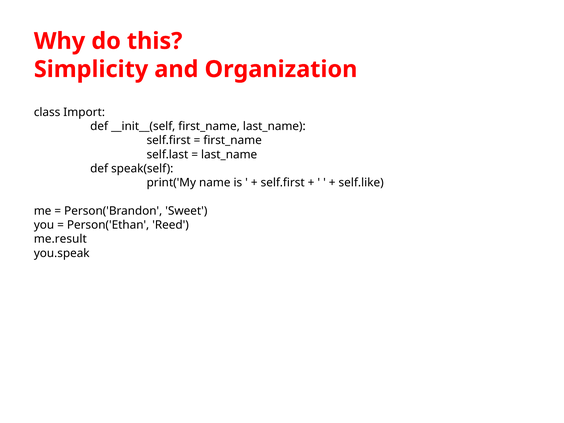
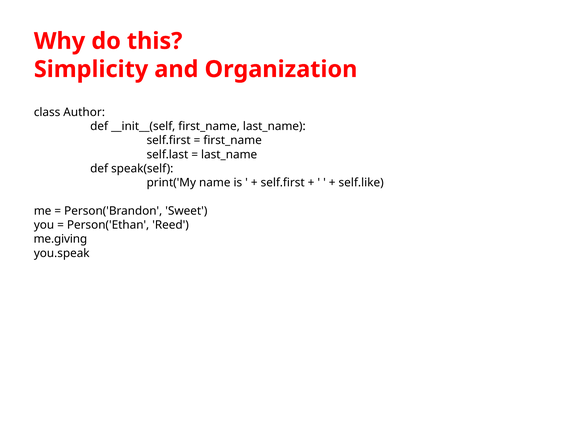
Import: Import -> Author
me.result: me.result -> me.giving
